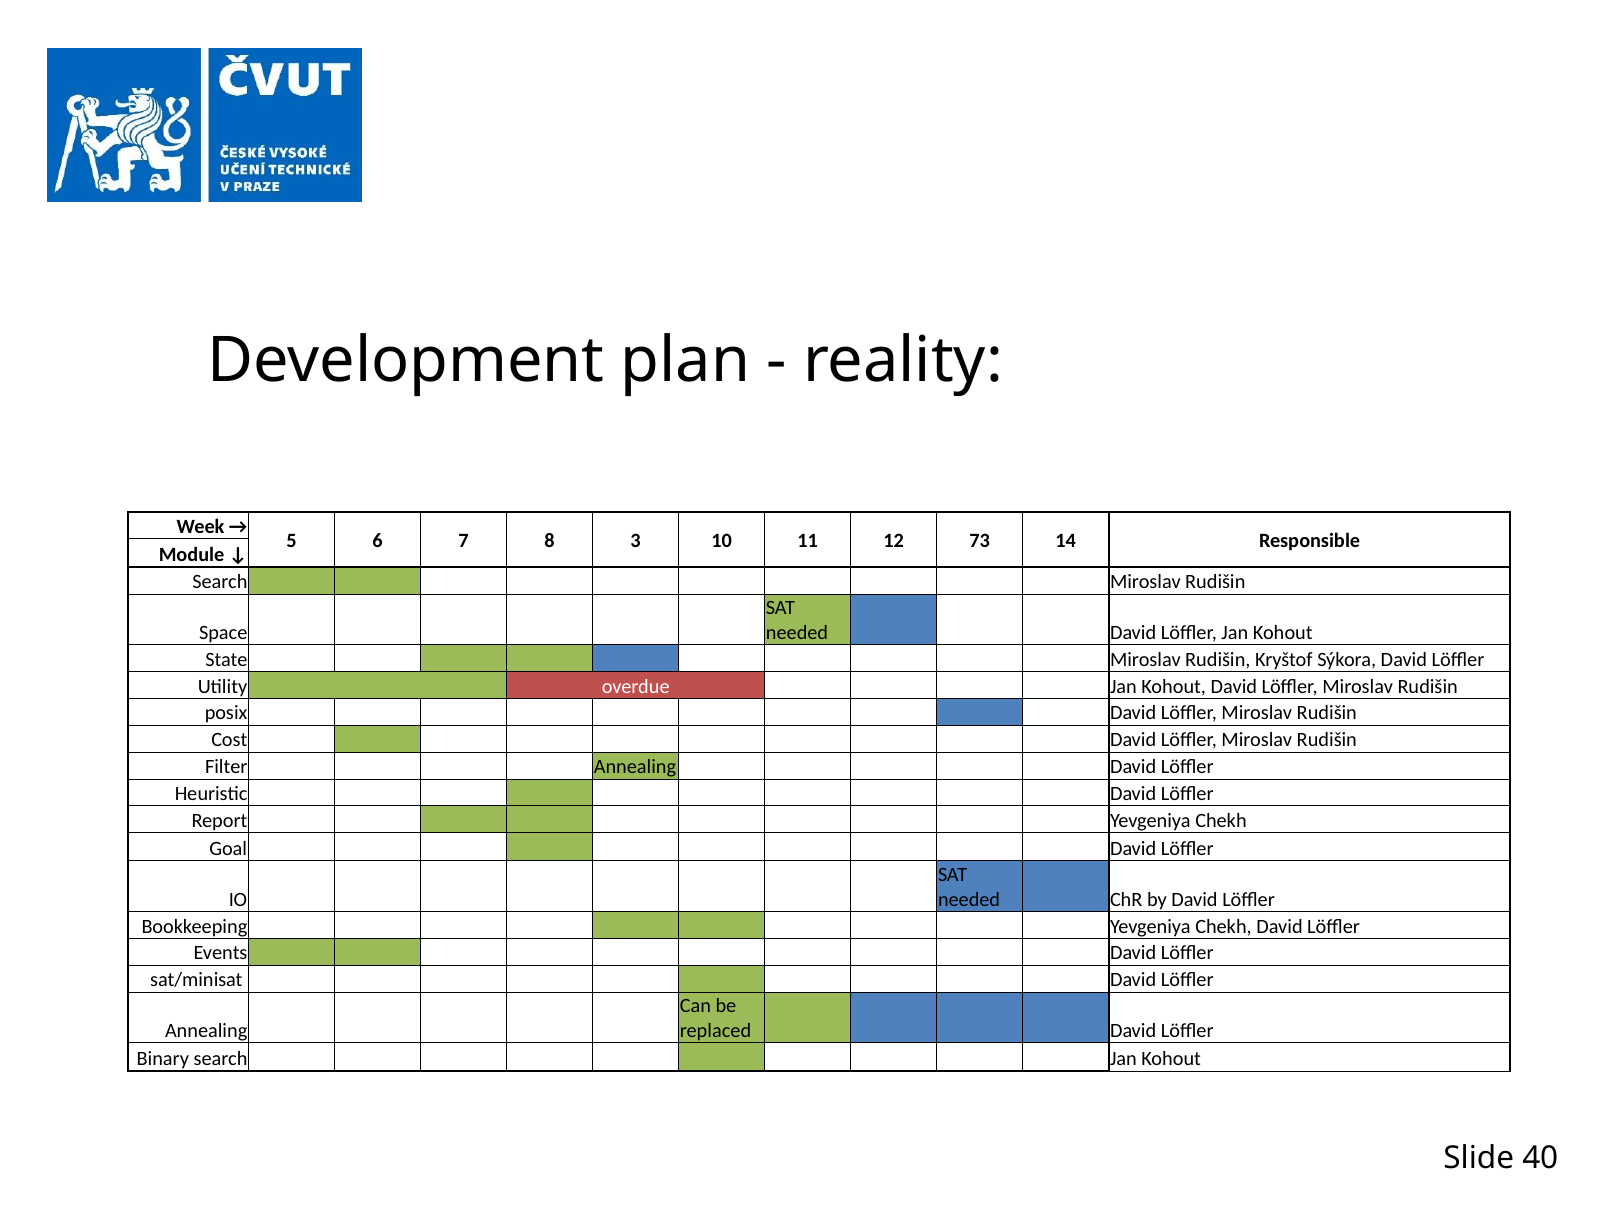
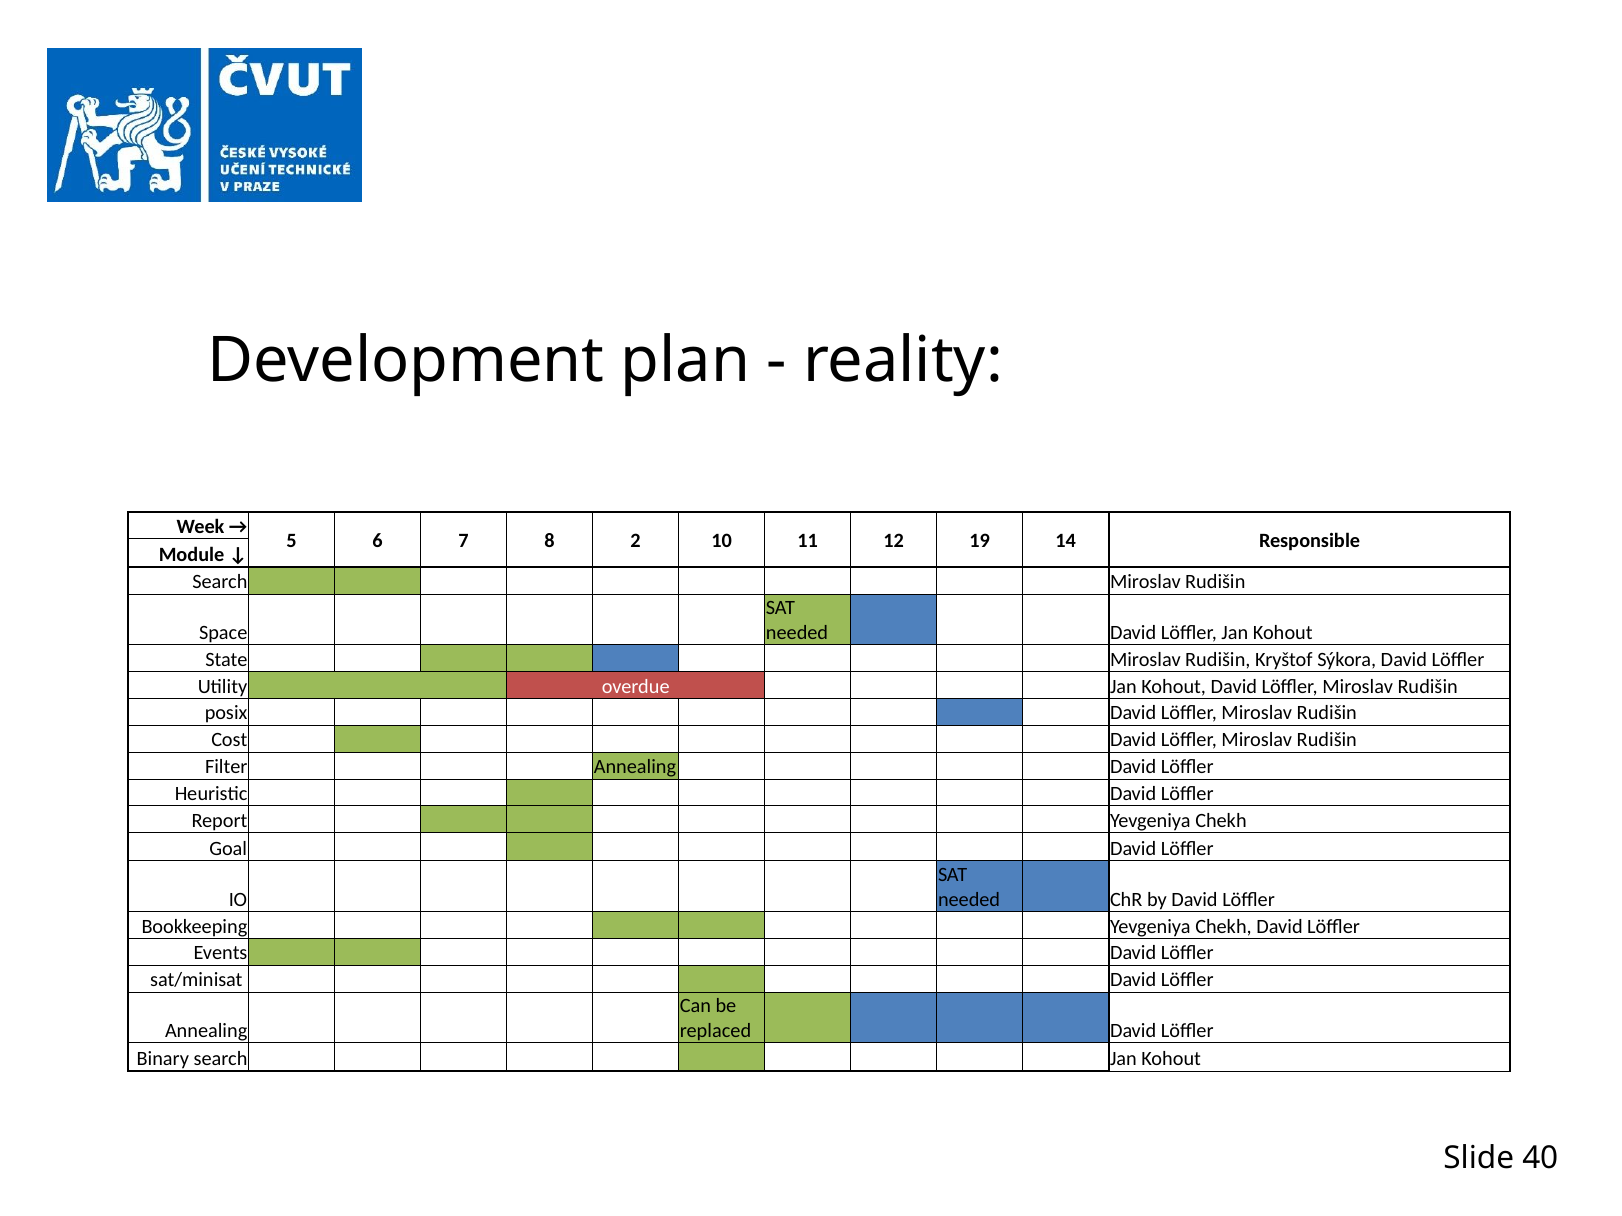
3: 3 -> 2
73: 73 -> 19
